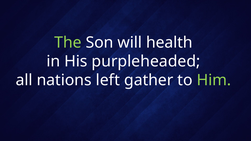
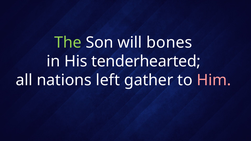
health: health -> bones
purpleheaded: purpleheaded -> tenderhearted
Him colour: light green -> pink
